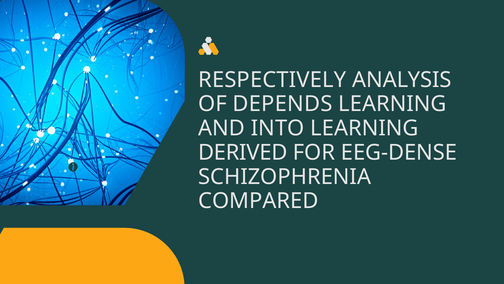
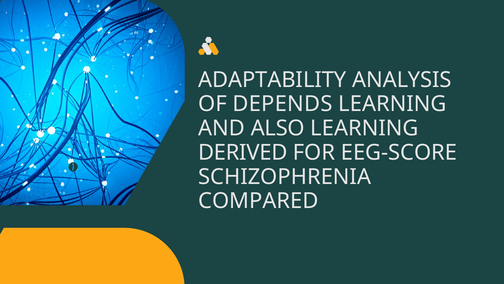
RESPECTIVELY: RESPECTIVELY -> ADAPTABILITY
INTO: INTO -> ALSO
EEG-DENSE: EEG-DENSE -> EEG-SCORE
